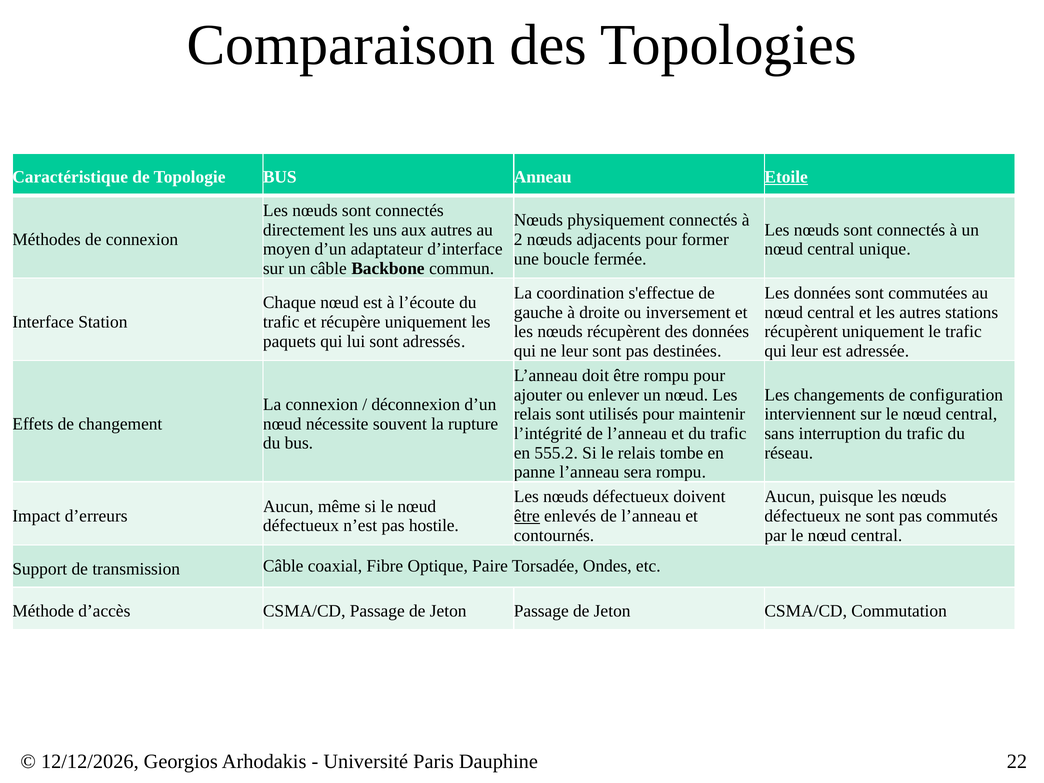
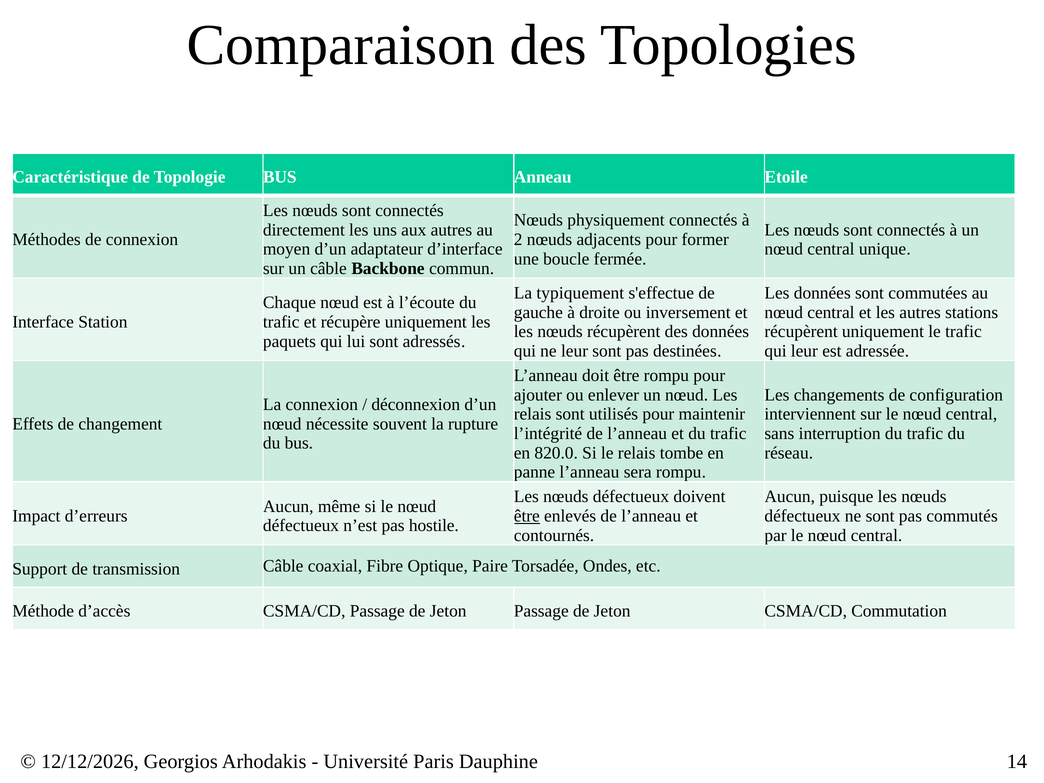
Etoile underline: present -> none
coordination: coordination -> typiquement
555.2: 555.2 -> 820.0
22: 22 -> 14
